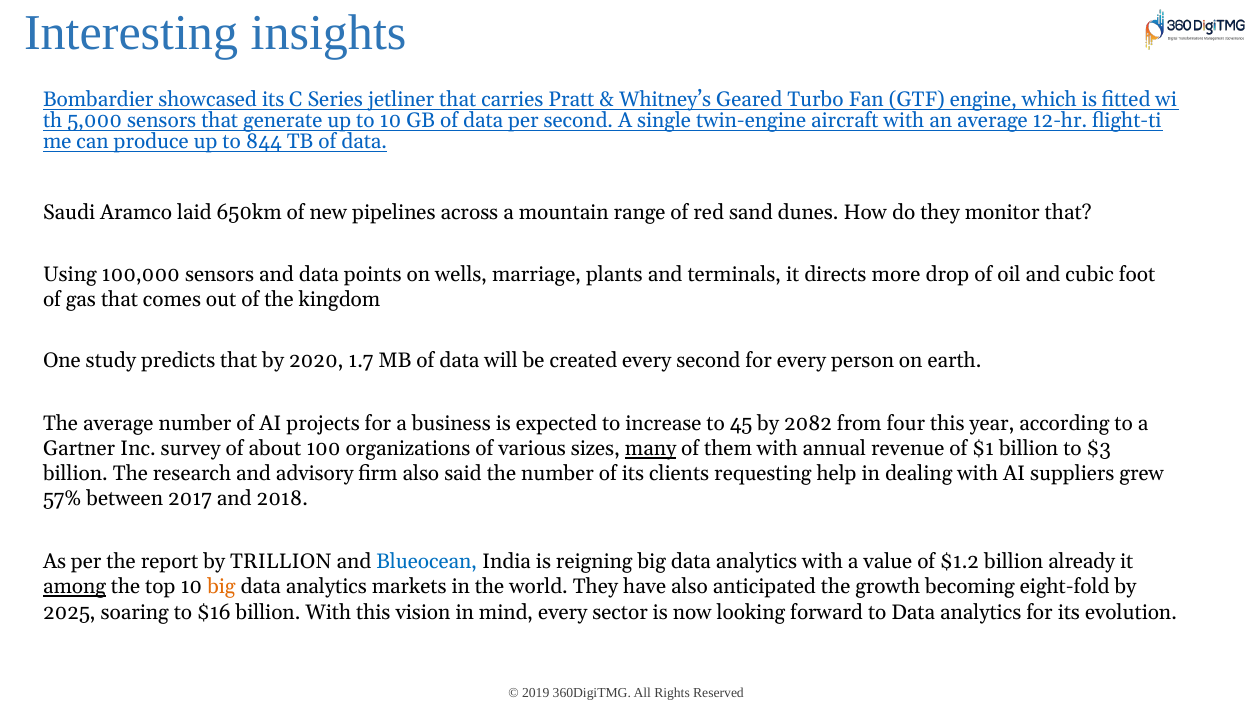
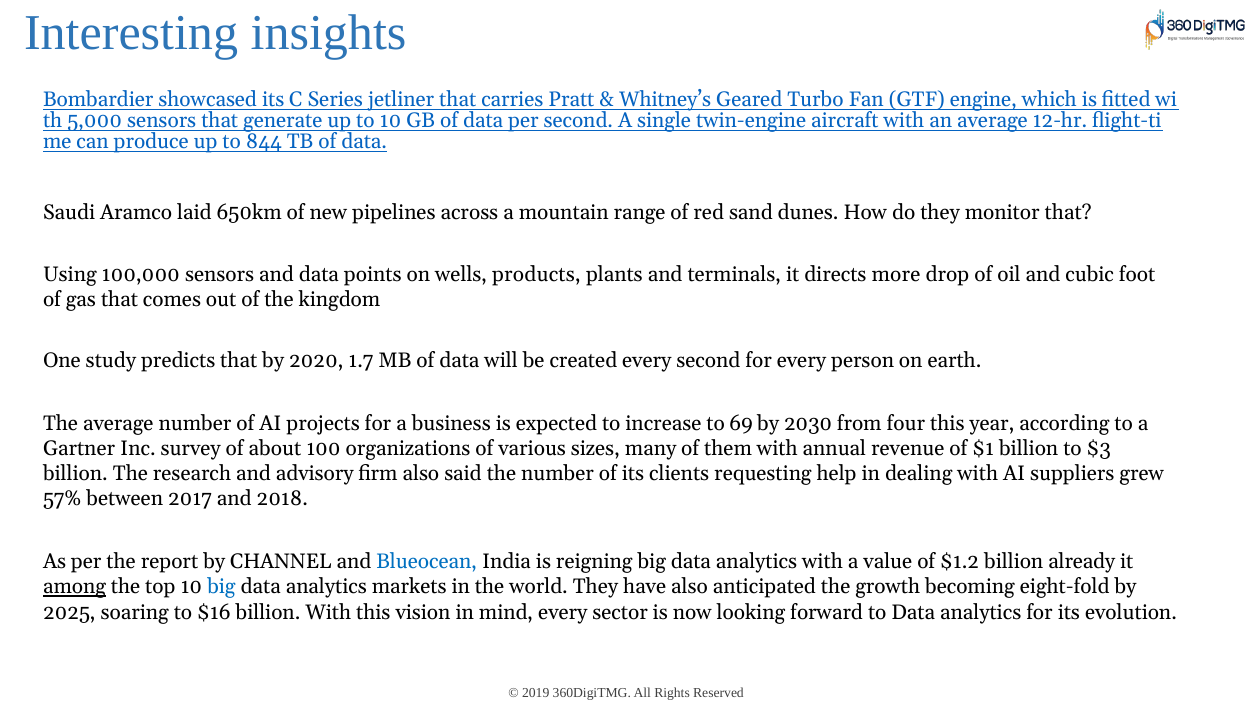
marriage: marriage -> products
45: 45 -> 69
2082: 2082 -> 2030
many underline: present -> none
TRILLION: TRILLION -> CHANNEL
big at (221, 587) colour: orange -> blue
